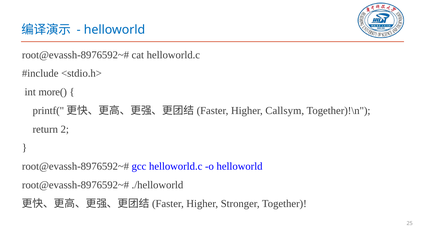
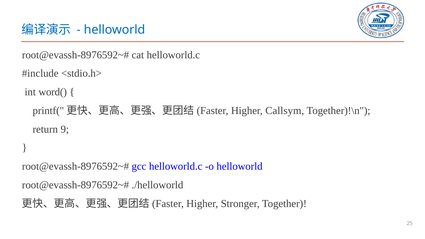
more(: more( -> word(
2: 2 -> 9
